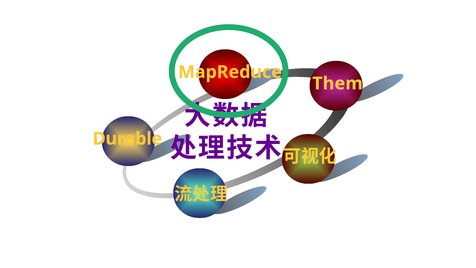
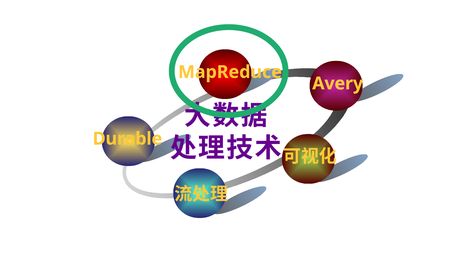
Them: Them -> Avery
